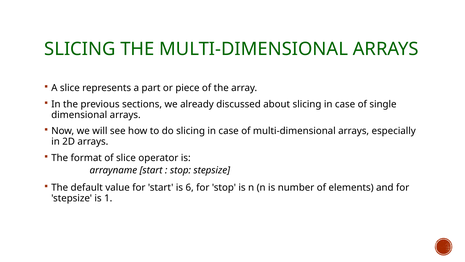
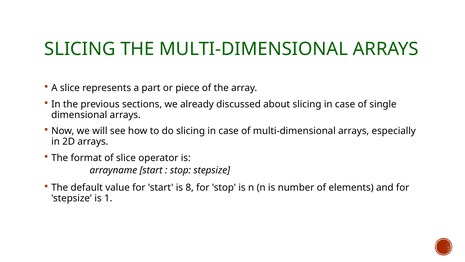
6: 6 -> 8
